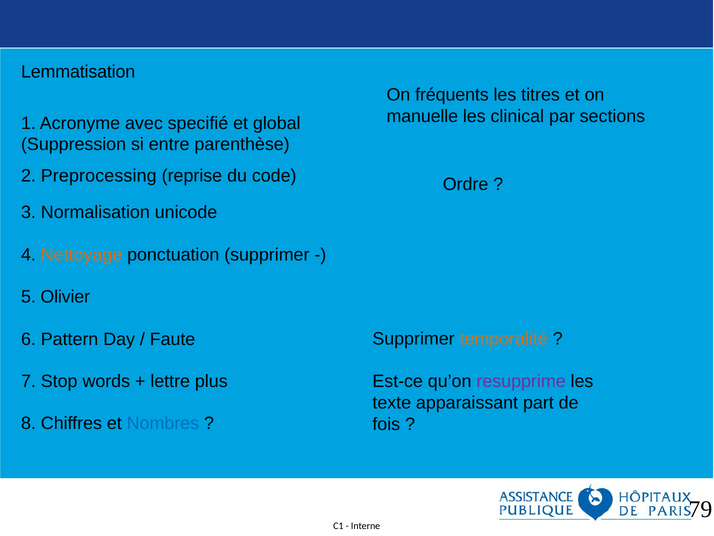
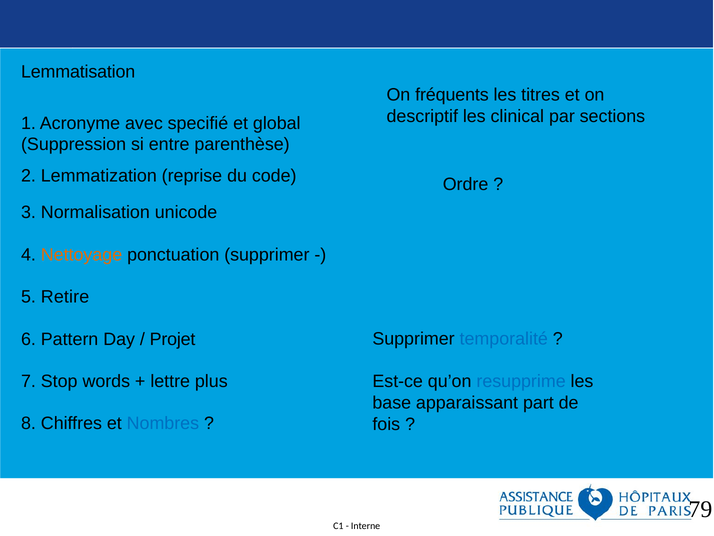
manuelle: manuelle -> descriptif
Preprocessing: Preprocessing -> Lemmatization
Olivier: Olivier -> Retire
temporalité colour: orange -> blue
Faute: Faute -> Projet
resupprime colour: purple -> blue
texte: texte -> base
